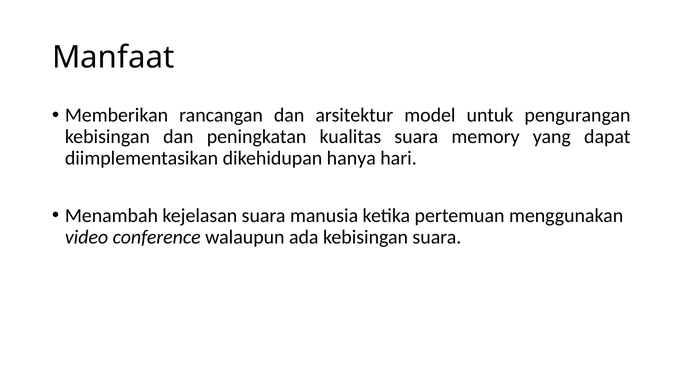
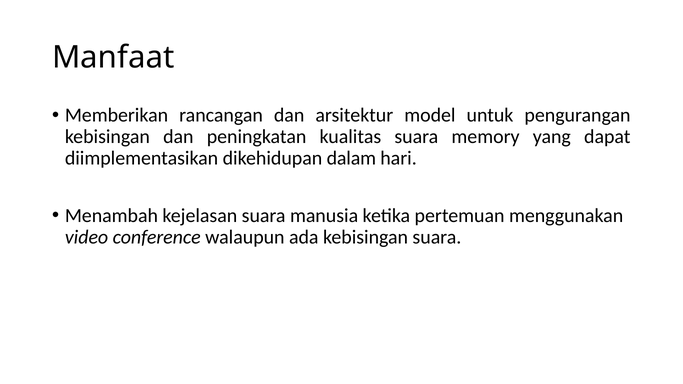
hanya: hanya -> dalam
